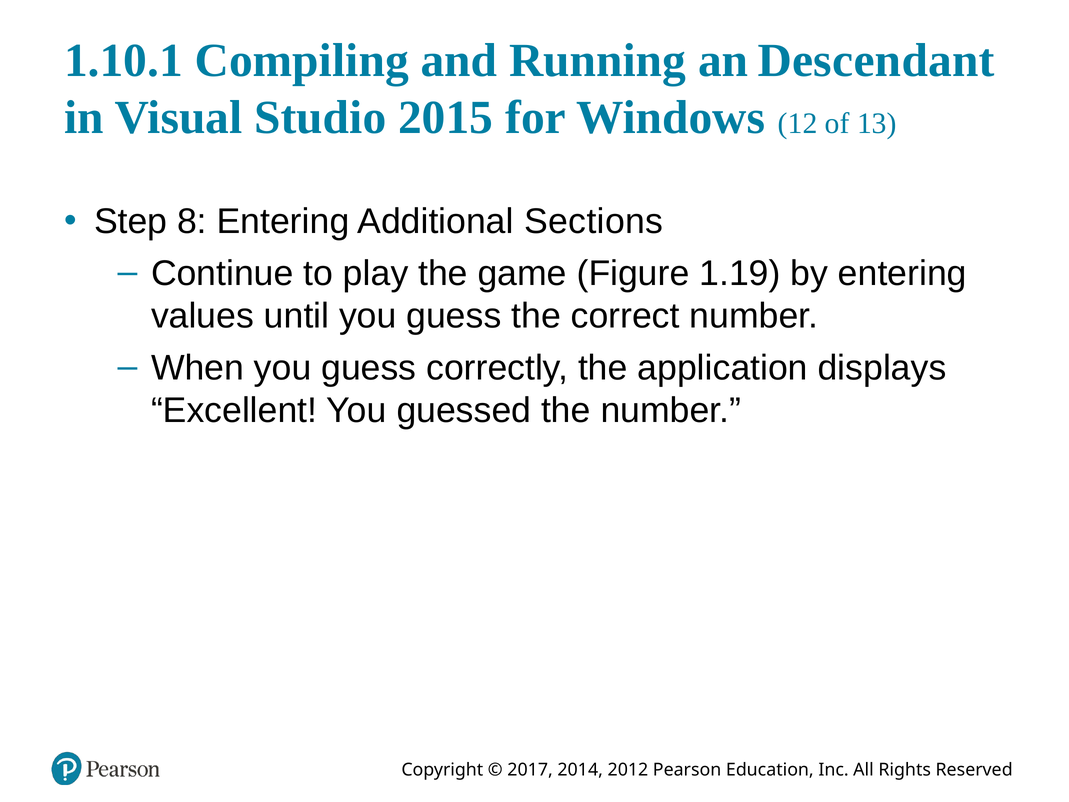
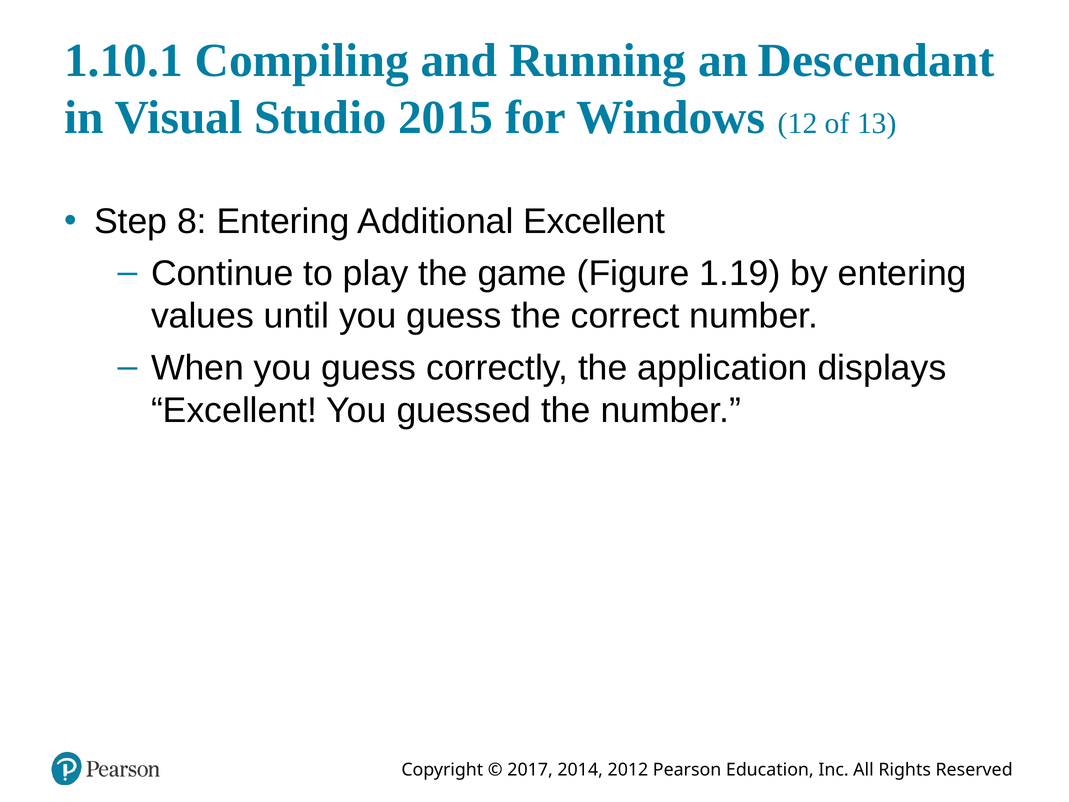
Additional Sections: Sections -> Excellent
